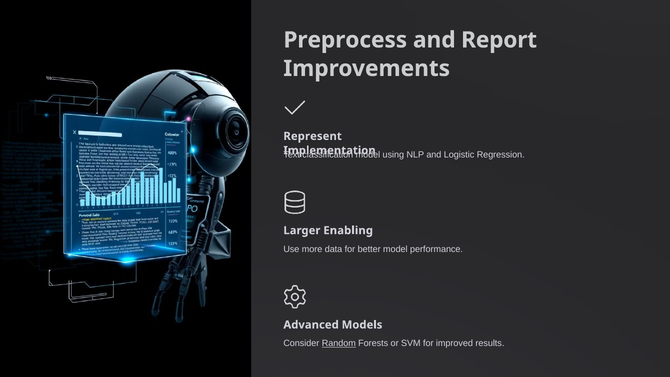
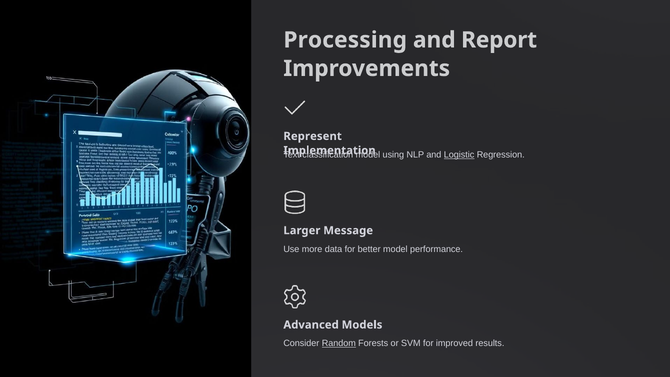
Preprocess: Preprocess -> Processing
Logistic underline: none -> present
Enabling: Enabling -> Message
